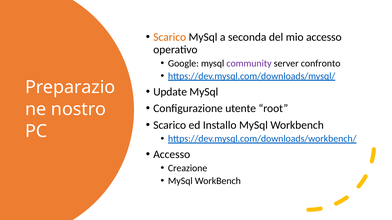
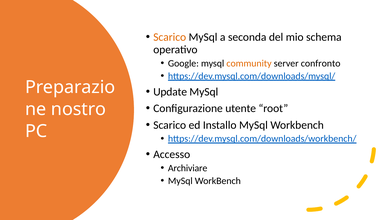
mio accesso: accesso -> schema
community colour: purple -> orange
Creazione: Creazione -> Archiviare
